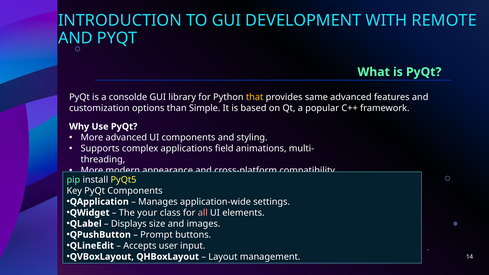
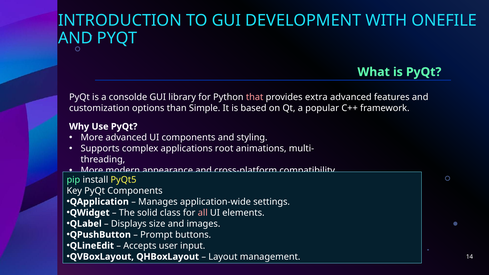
REMOTE: REMOTE -> ONEFILE
that colour: yellow -> pink
same: same -> extra
field: field -> root
your: your -> solid
